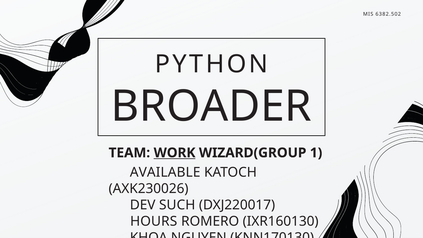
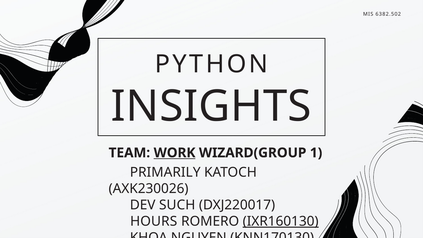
BROADER: BROADER -> INSIGHTS
AVAILABLE: AVAILABLE -> PRIMARILY
IXR160130 underline: none -> present
